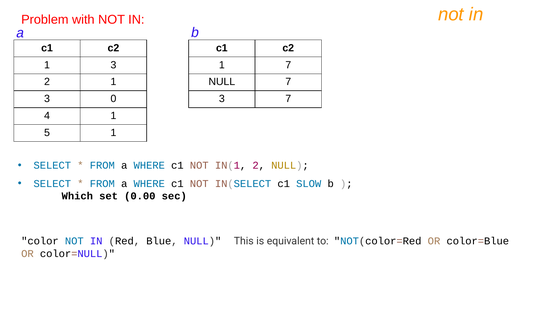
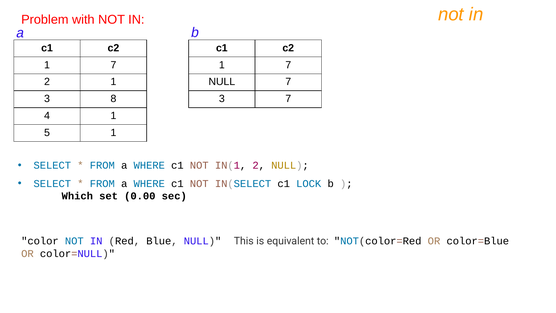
3 at (113, 65): 3 -> 7
0: 0 -> 8
SLOW: SLOW -> LOCK
